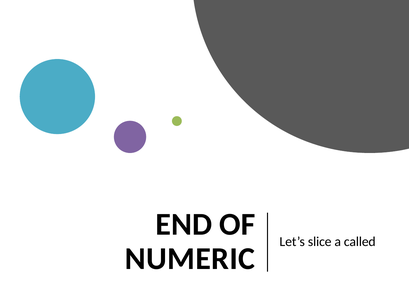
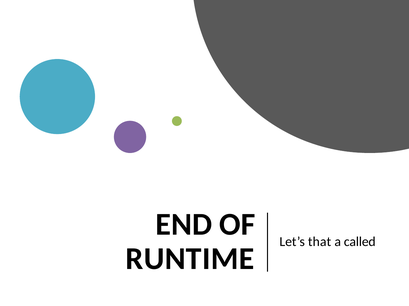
slice: slice -> that
NUMERIC: NUMERIC -> RUNTIME
